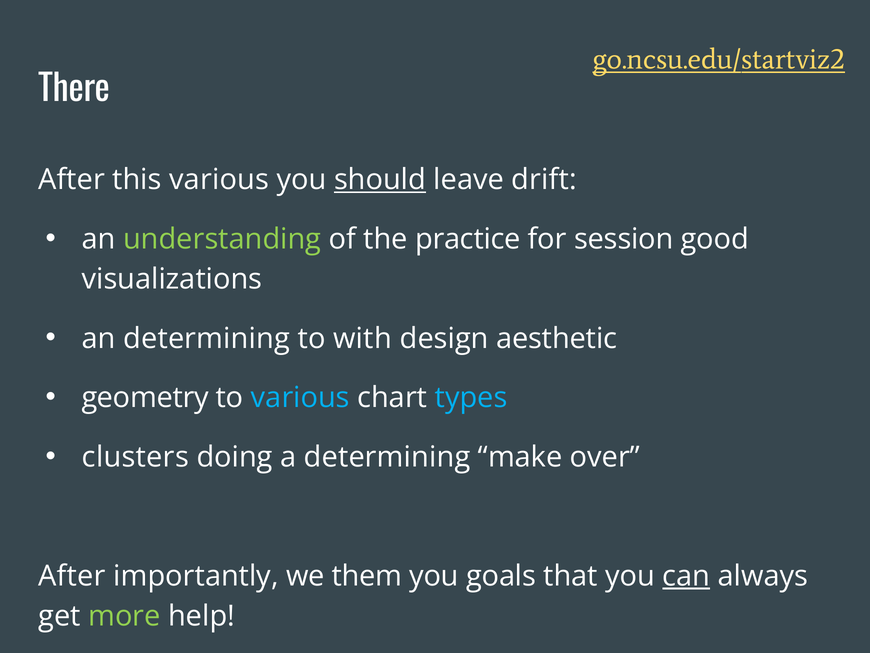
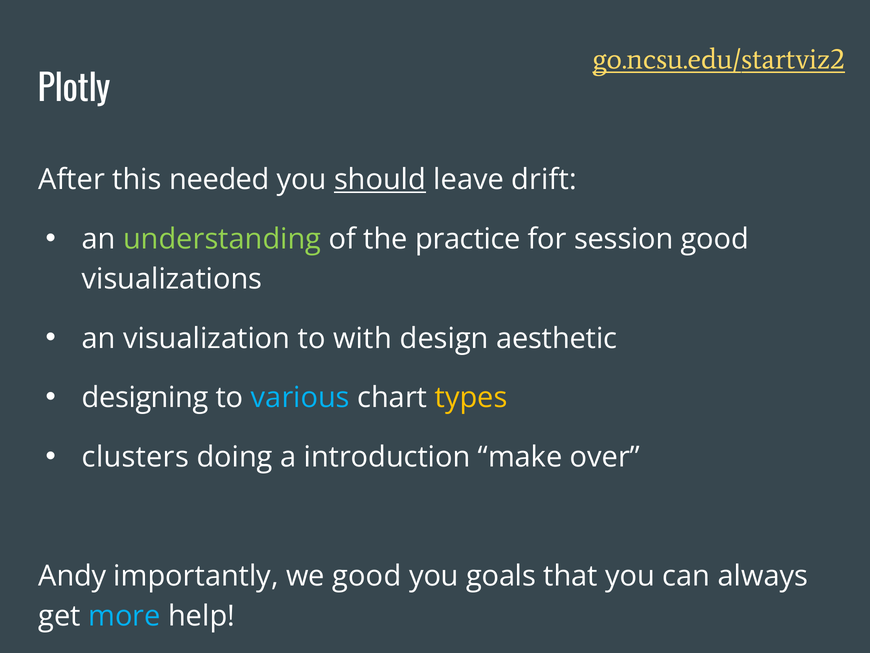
There: There -> Plotly
this various: various -> needed
an determining: determining -> visualization
geometry: geometry -> designing
types colour: light blue -> yellow
a determining: determining -> introduction
After at (72, 575): After -> Andy
we them: them -> good
can underline: present -> none
more colour: light green -> light blue
